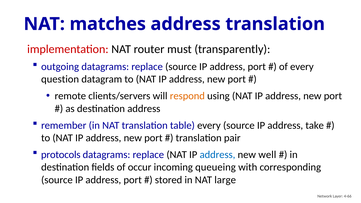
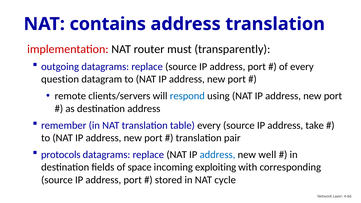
matches: matches -> contains
respond colour: orange -> blue
occur: occur -> space
queueing: queueing -> exploiting
large: large -> cycle
